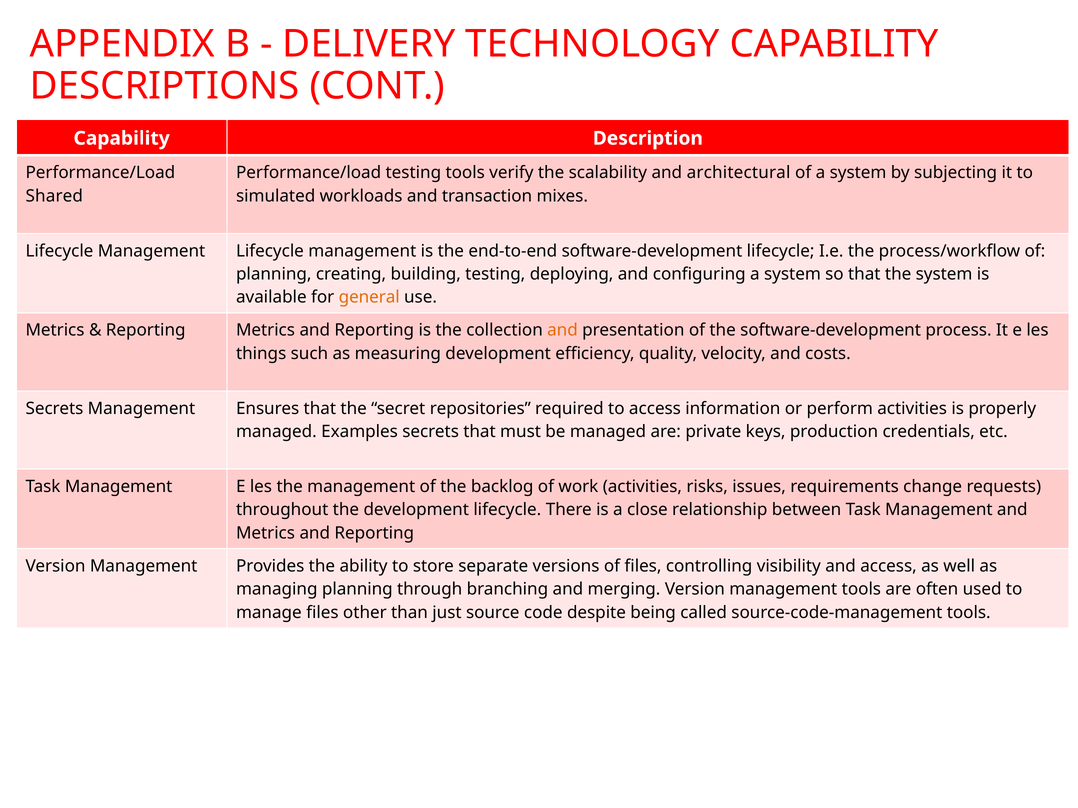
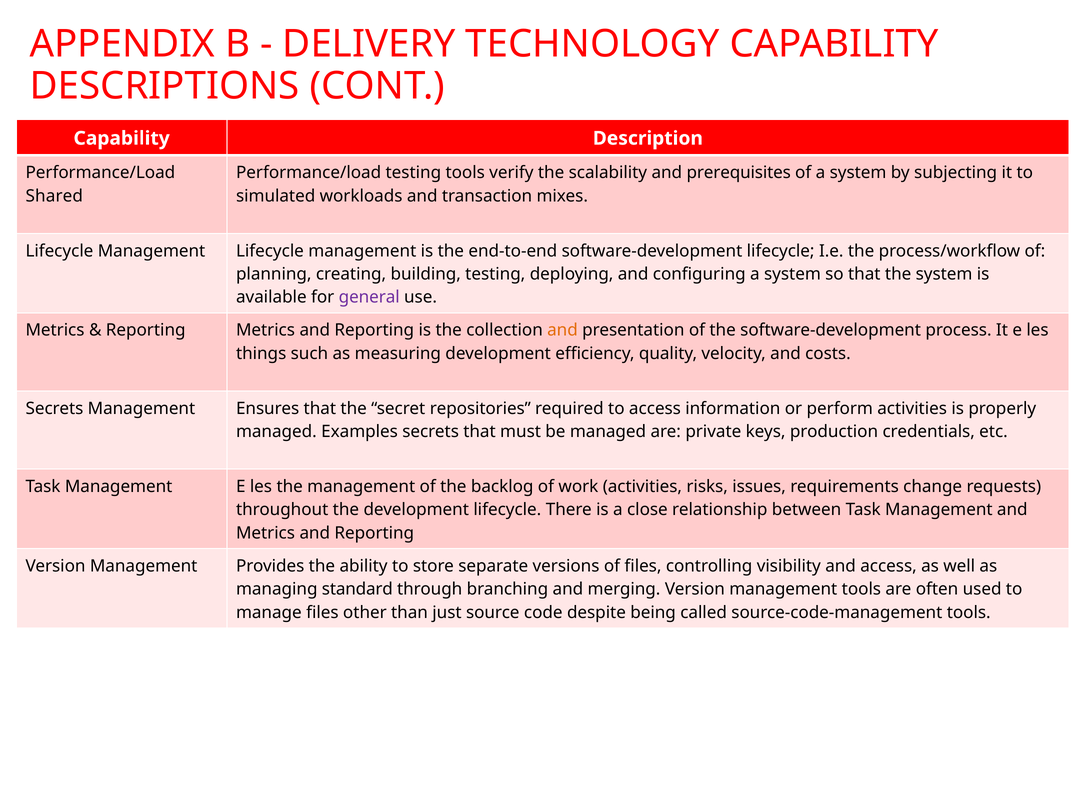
architectural: architectural -> prerequisites
general colour: orange -> purple
managing planning: planning -> standard
